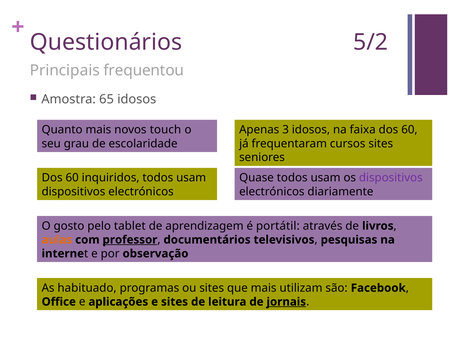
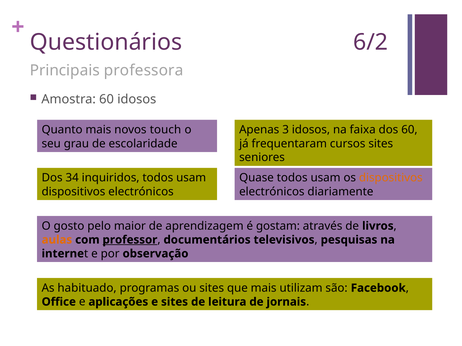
5/2: 5/2 -> 6/2
frequentou: frequentou -> professora
Amostra 65: 65 -> 60
60 at (72, 178): 60 -> 34
dispositivos at (391, 178) colour: purple -> orange
tablet: tablet -> maior
portátil: portátil -> gostam
jornais underline: present -> none
